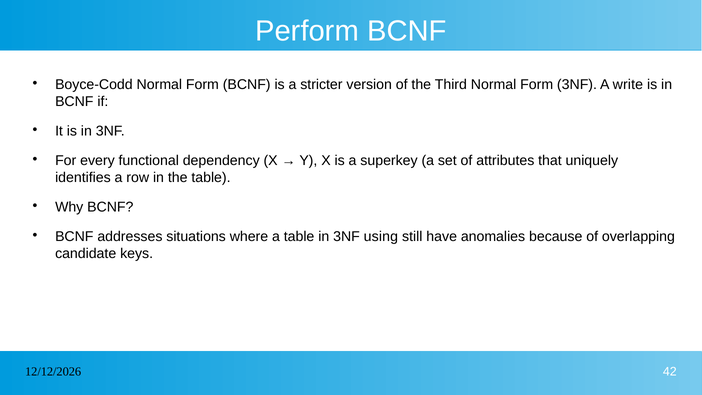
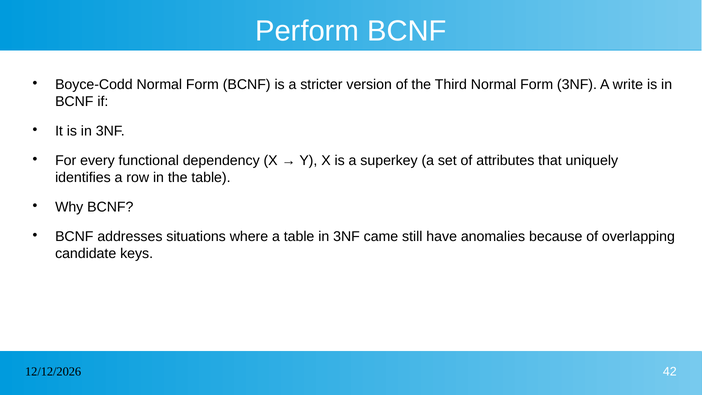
using: using -> came
